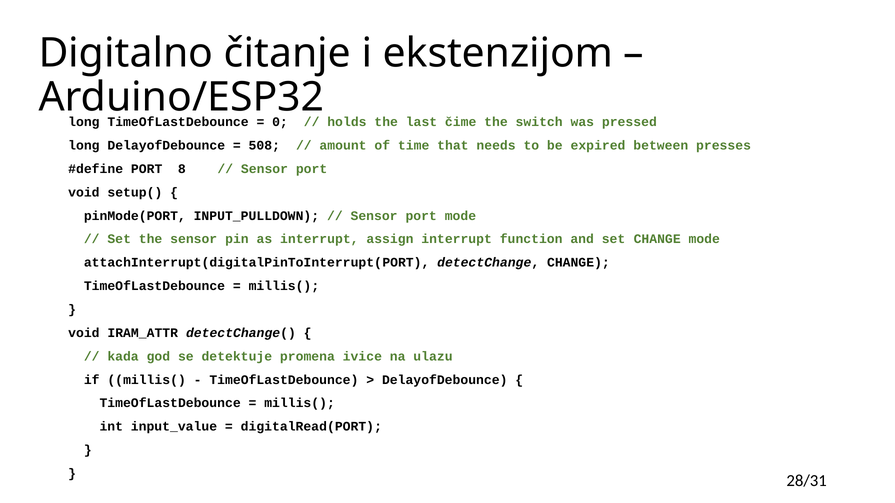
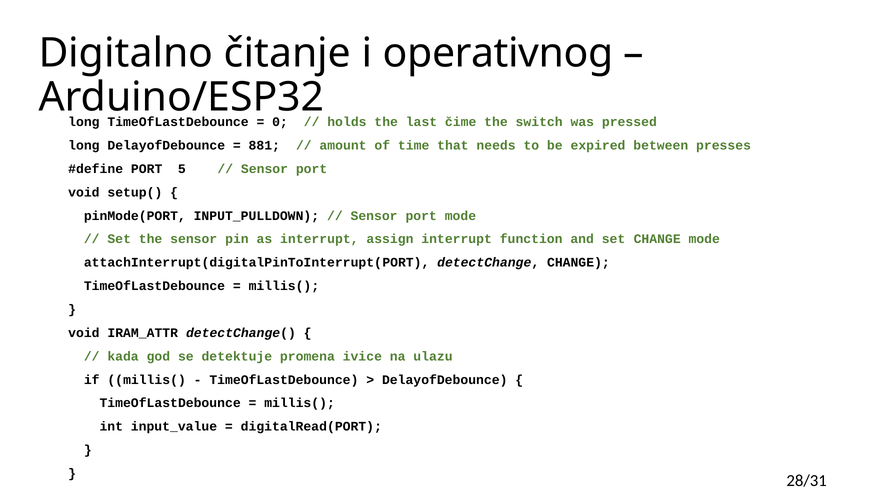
ekstenzijom: ekstenzijom -> operativnog
508: 508 -> 881
8: 8 -> 5
